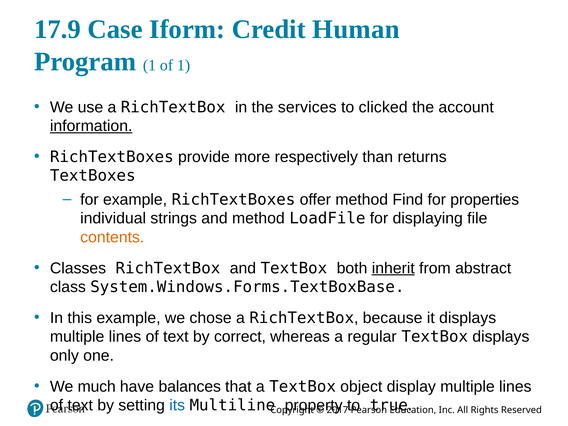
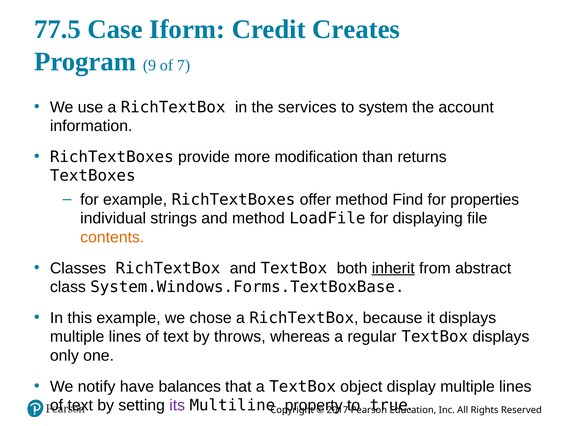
17.9: 17.9 -> 77.5
Human: Human -> Creates
Program 1: 1 -> 9
of 1: 1 -> 7
clicked: clicked -> system
information underline: present -> none
respectively: respectively -> modification
correct: correct -> throws
much: much -> notify
its colour: blue -> purple
